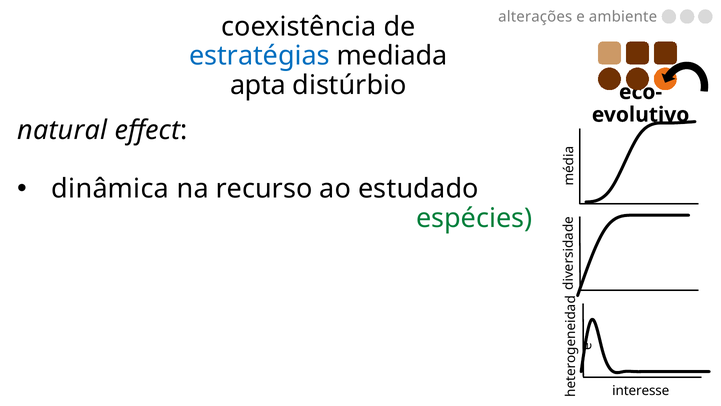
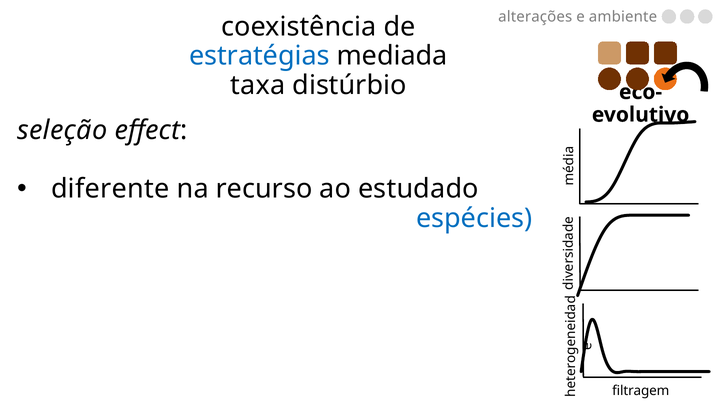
apta: apta -> taxa
natural: natural -> seleção
dinâmica: dinâmica -> diferente
espécies colour: green -> blue
interesse: interesse -> filtragem
